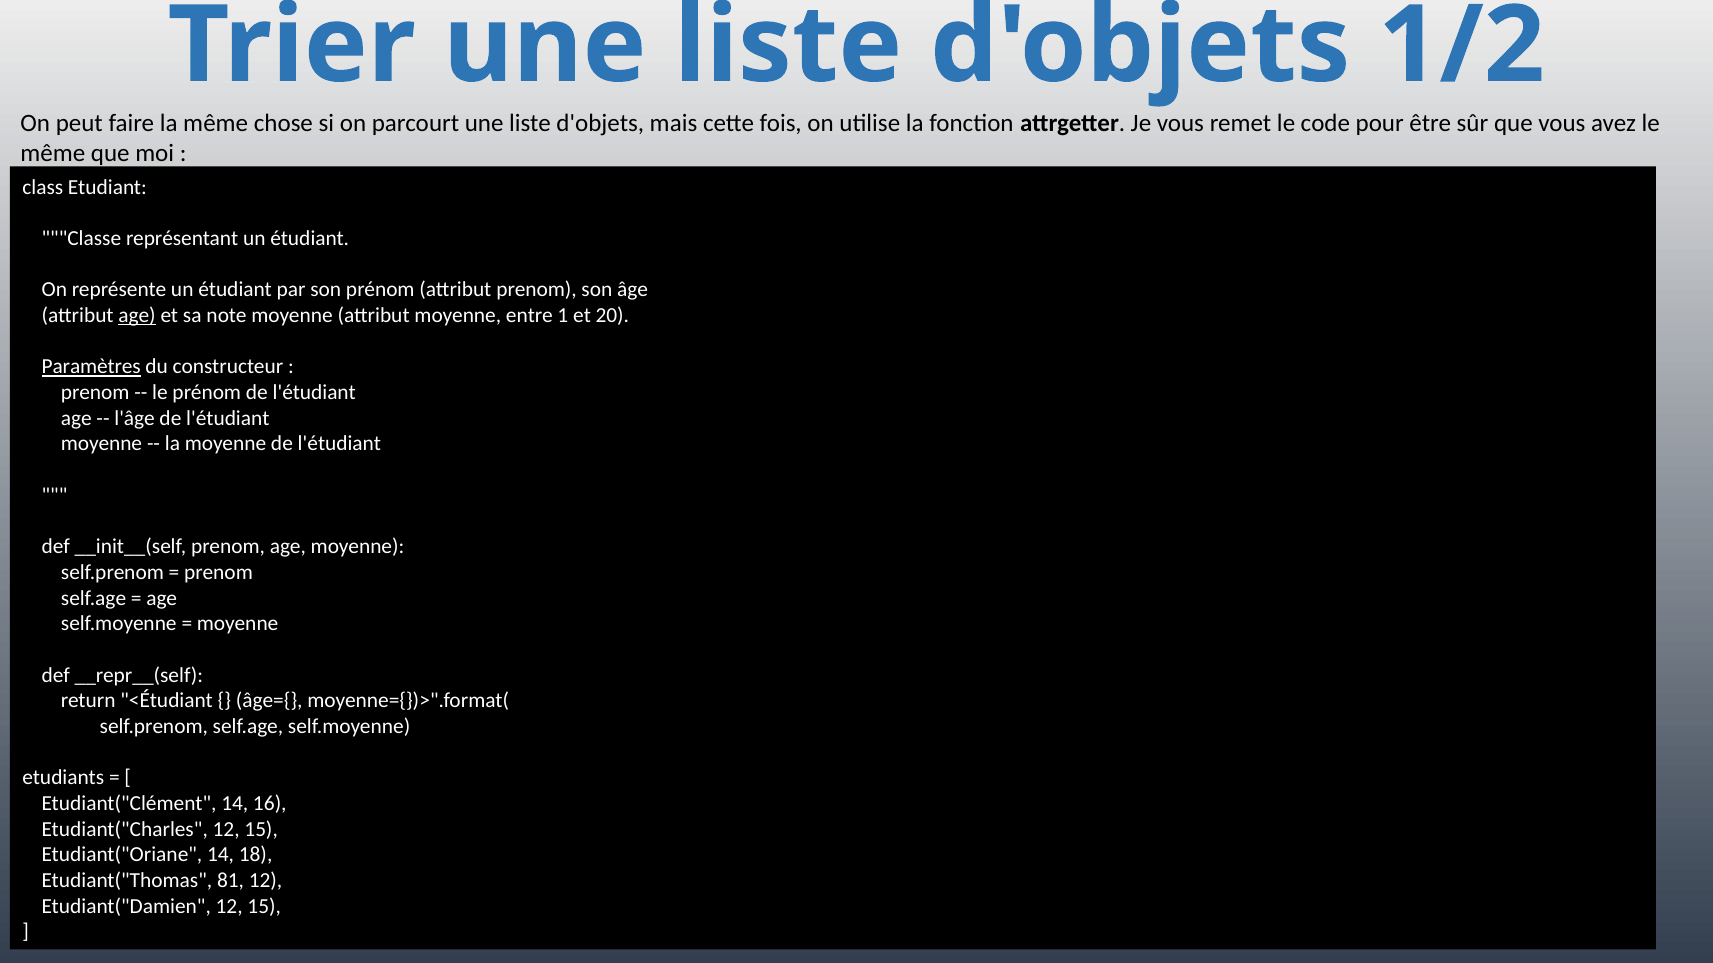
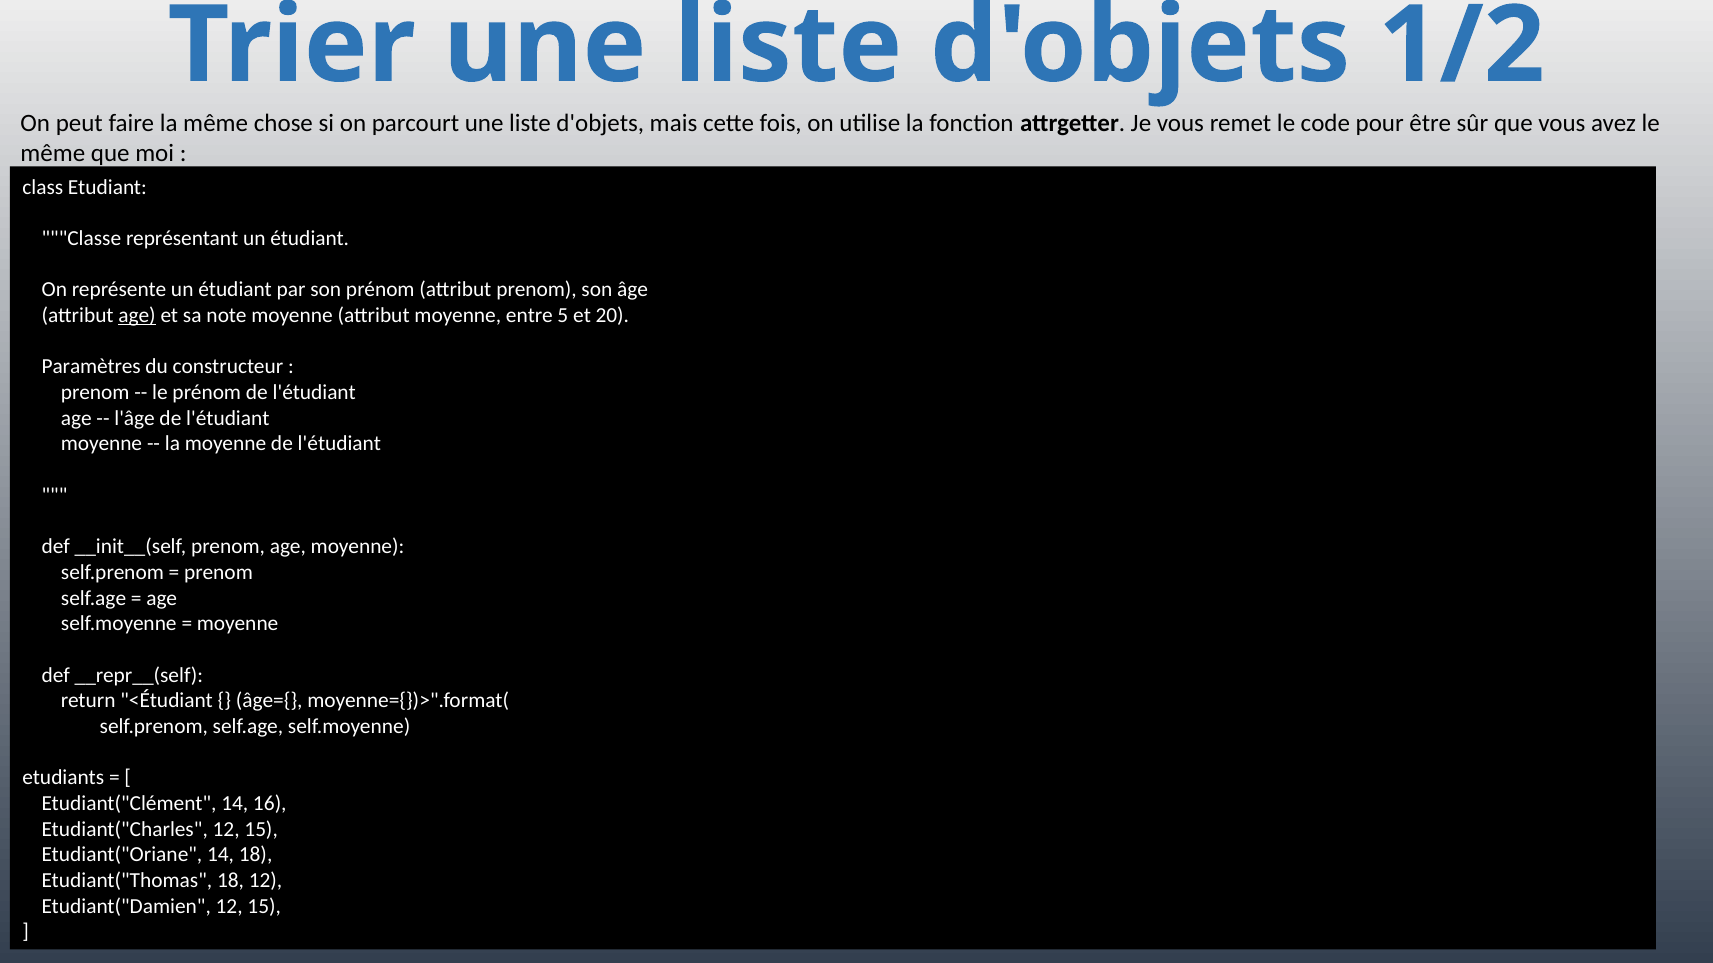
1: 1 -> 5
Paramètres underline: present -> none
Etudiant("Thomas 81: 81 -> 18
